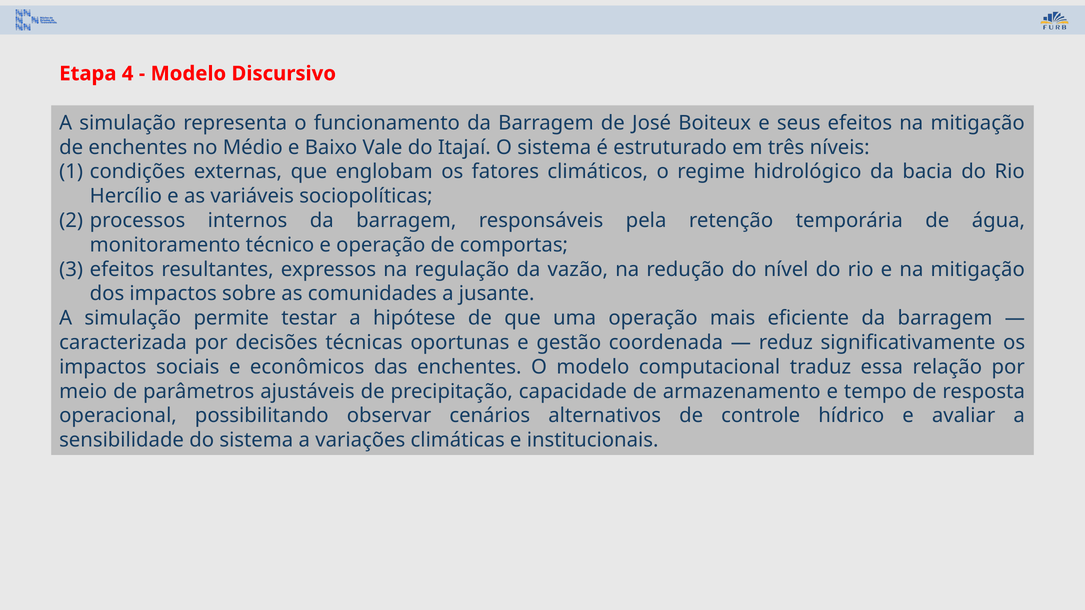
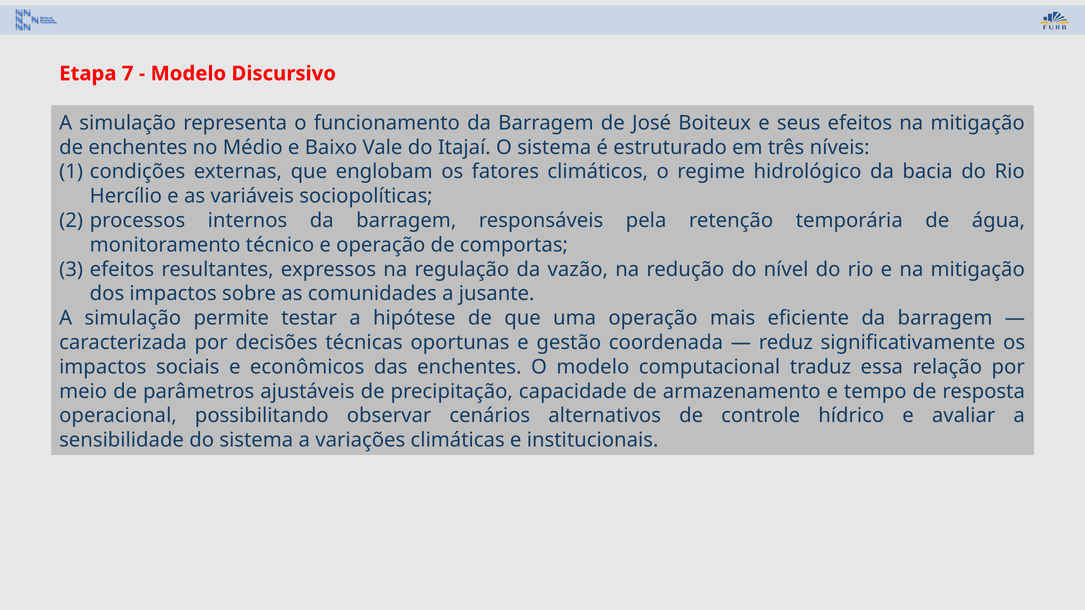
4: 4 -> 7
